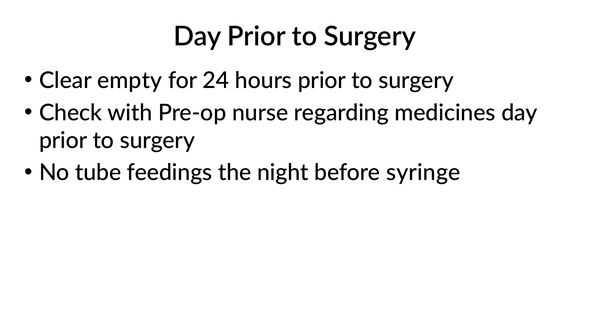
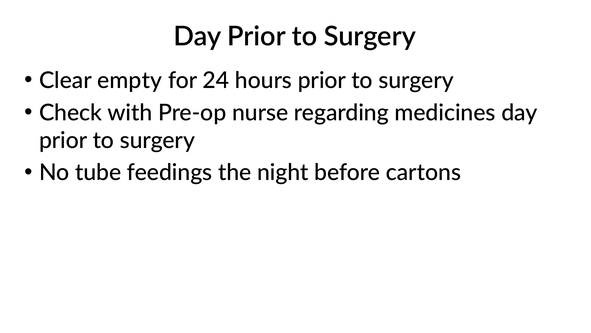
syringe: syringe -> cartons
